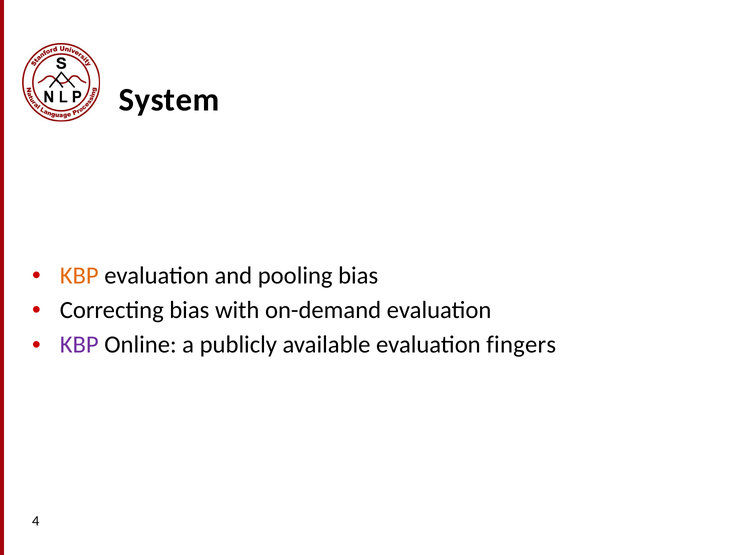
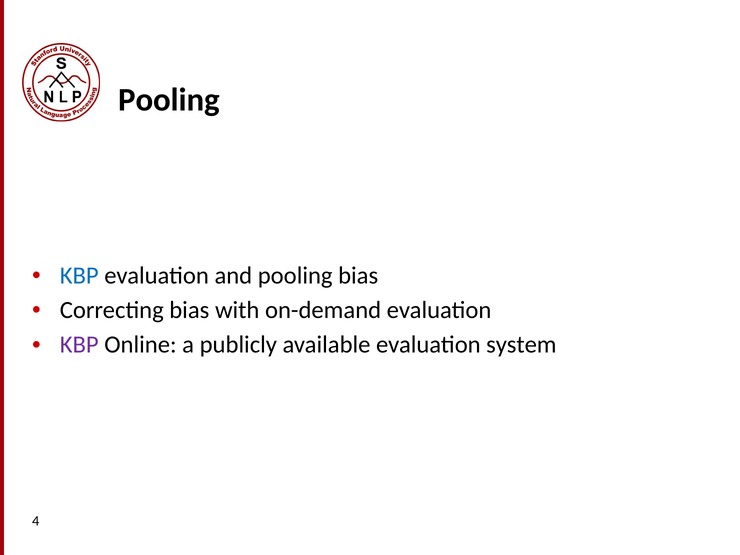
System at (169, 100): System -> Pooling
KBP at (79, 276) colour: orange -> blue
fingers: fingers -> system
